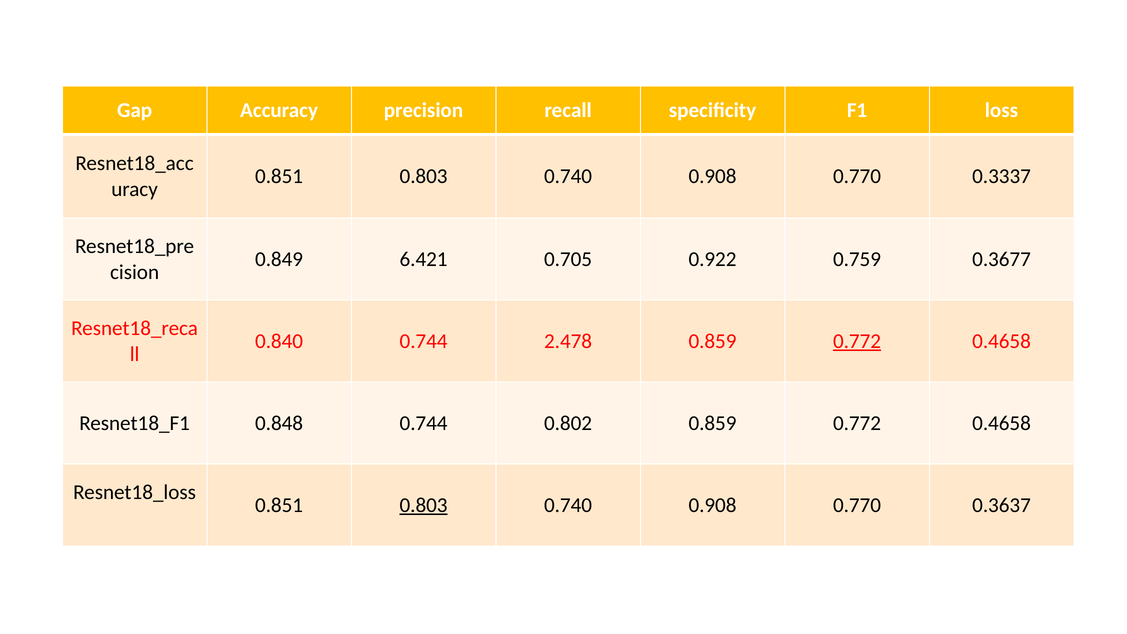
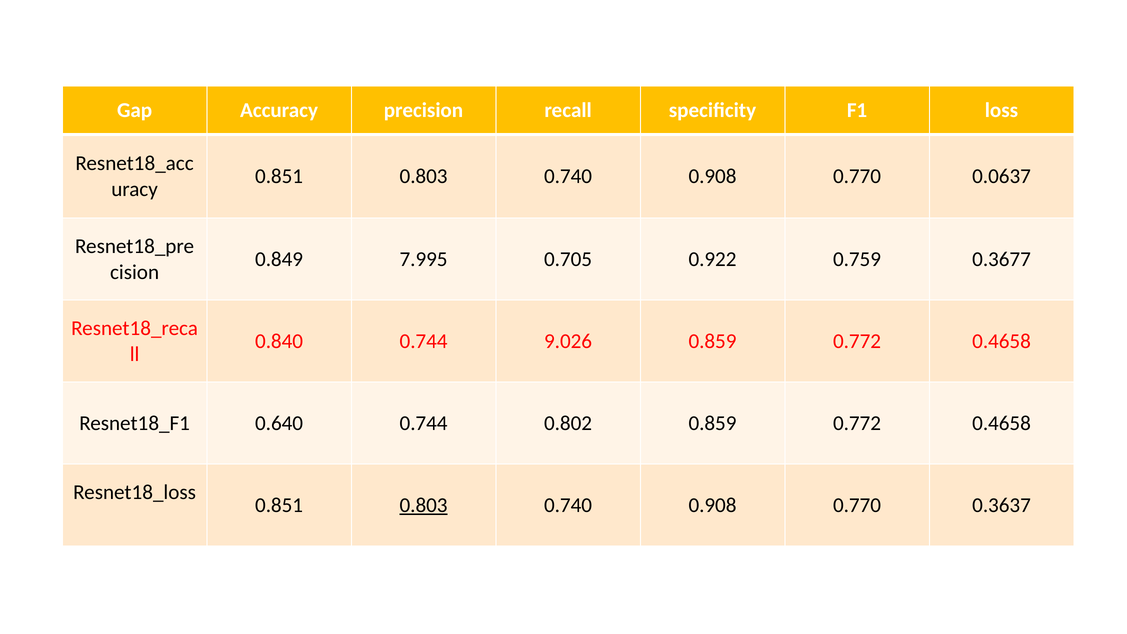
0.3337: 0.3337 -> 0.0637
6.421: 6.421 -> 7.995
2.478: 2.478 -> 9.026
0.772 at (857, 341) underline: present -> none
0.848: 0.848 -> 0.640
